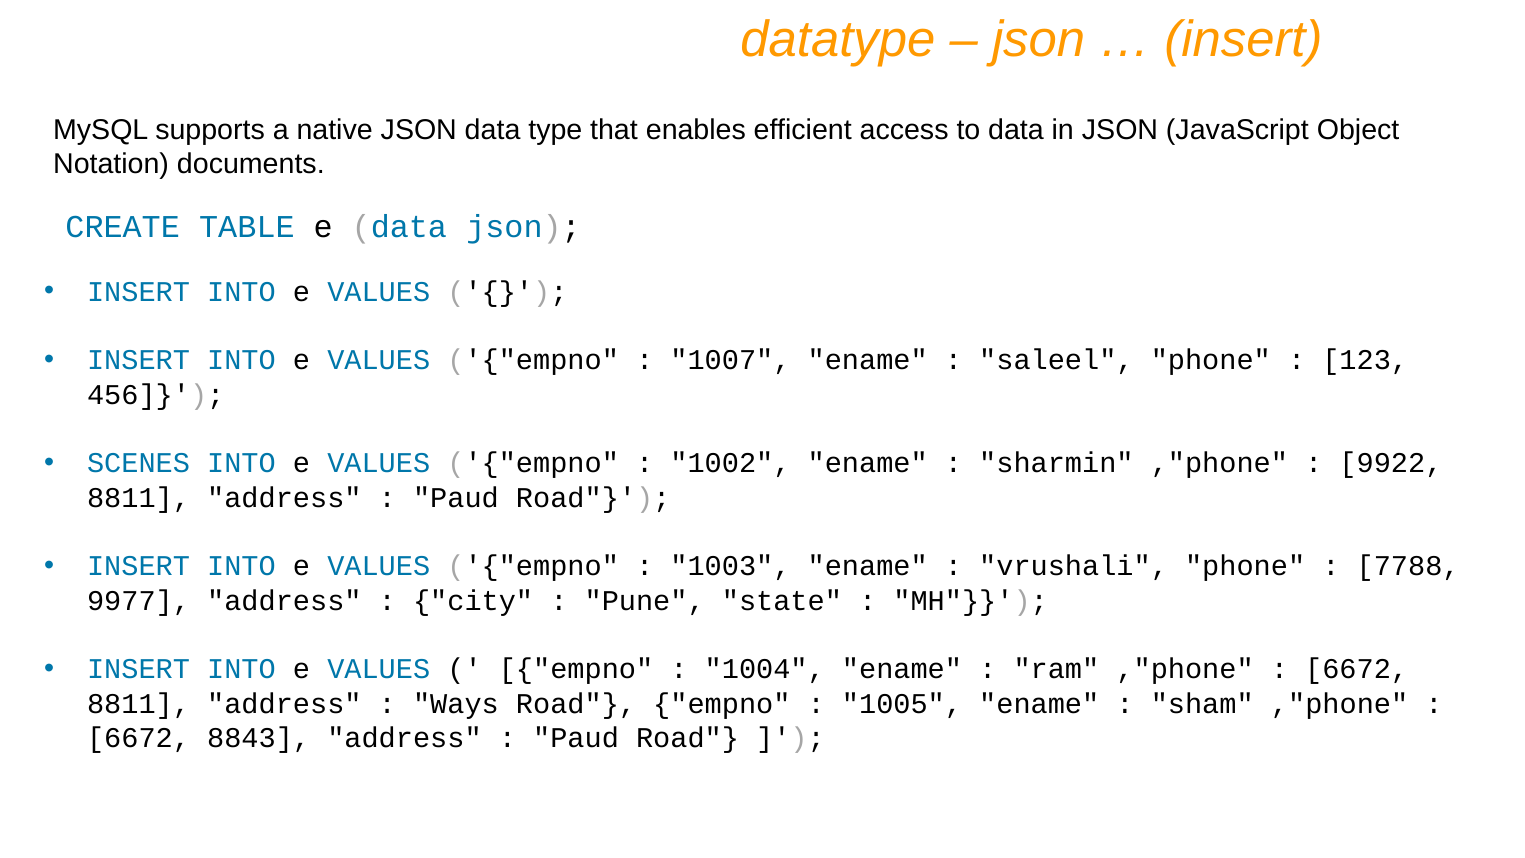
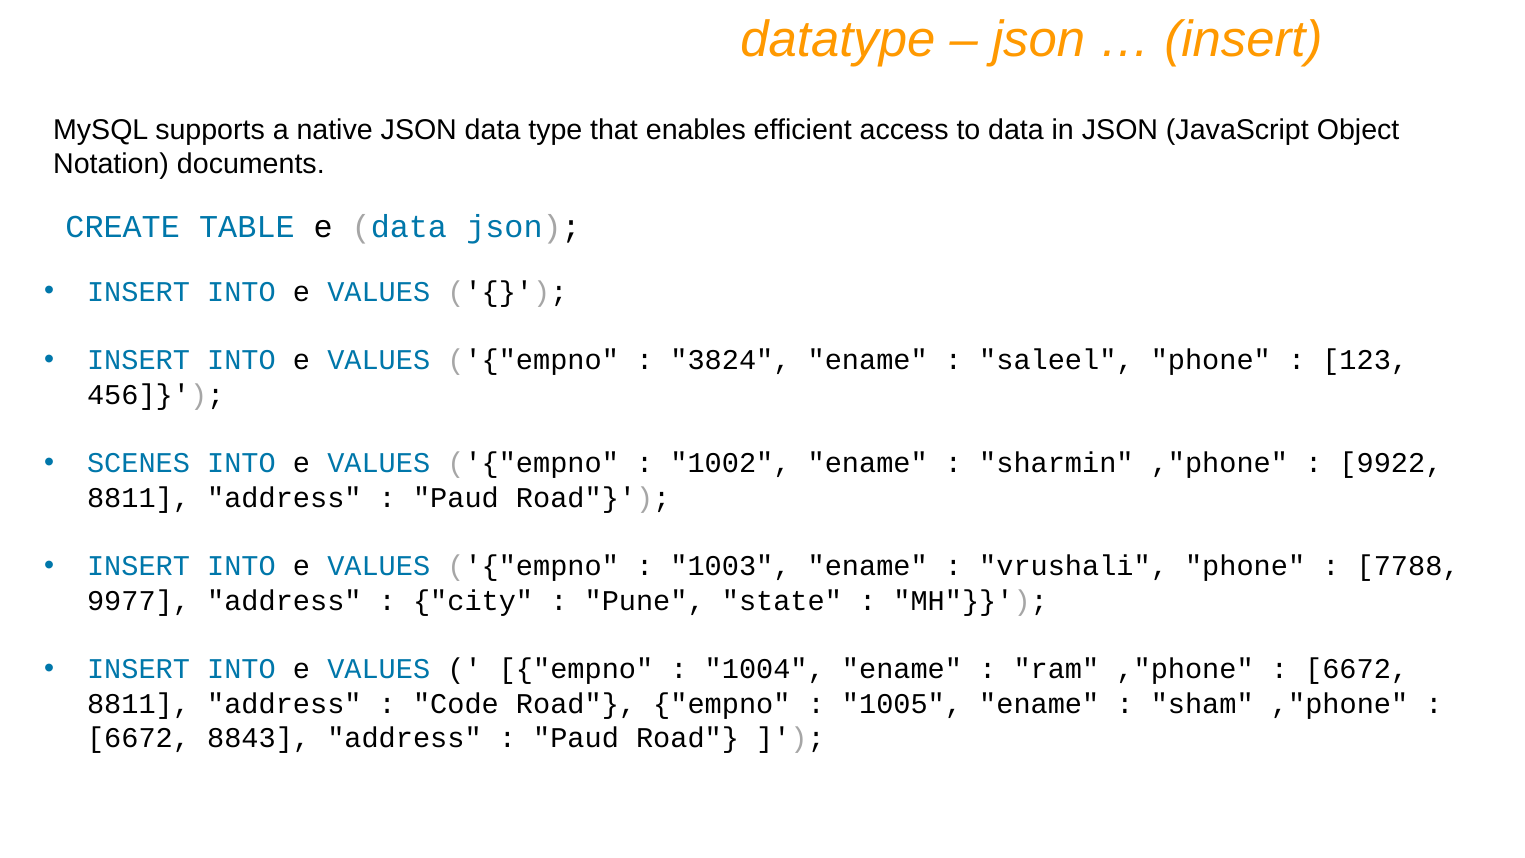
1007: 1007 -> 3824
Ways: Ways -> Code
